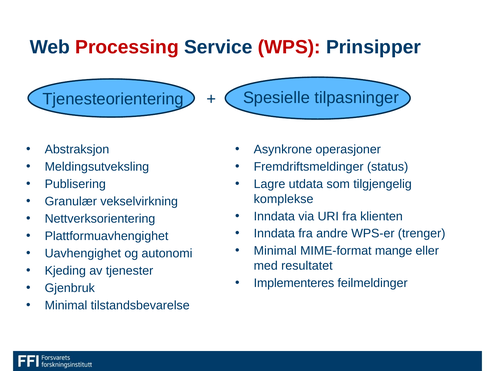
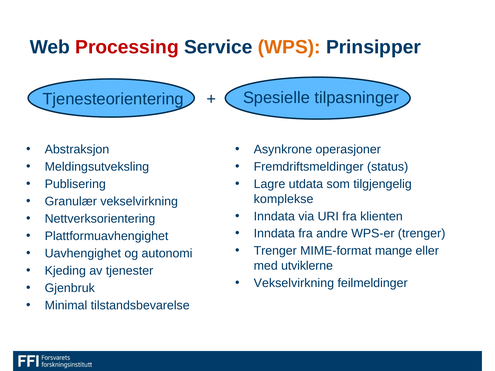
WPS colour: red -> orange
Minimal at (275, 251): Minimal -> Trenger
resultatet: resultatet -> utviklerne
Implementeres at (294, 283): Implementeres -> Vekselvirkning
